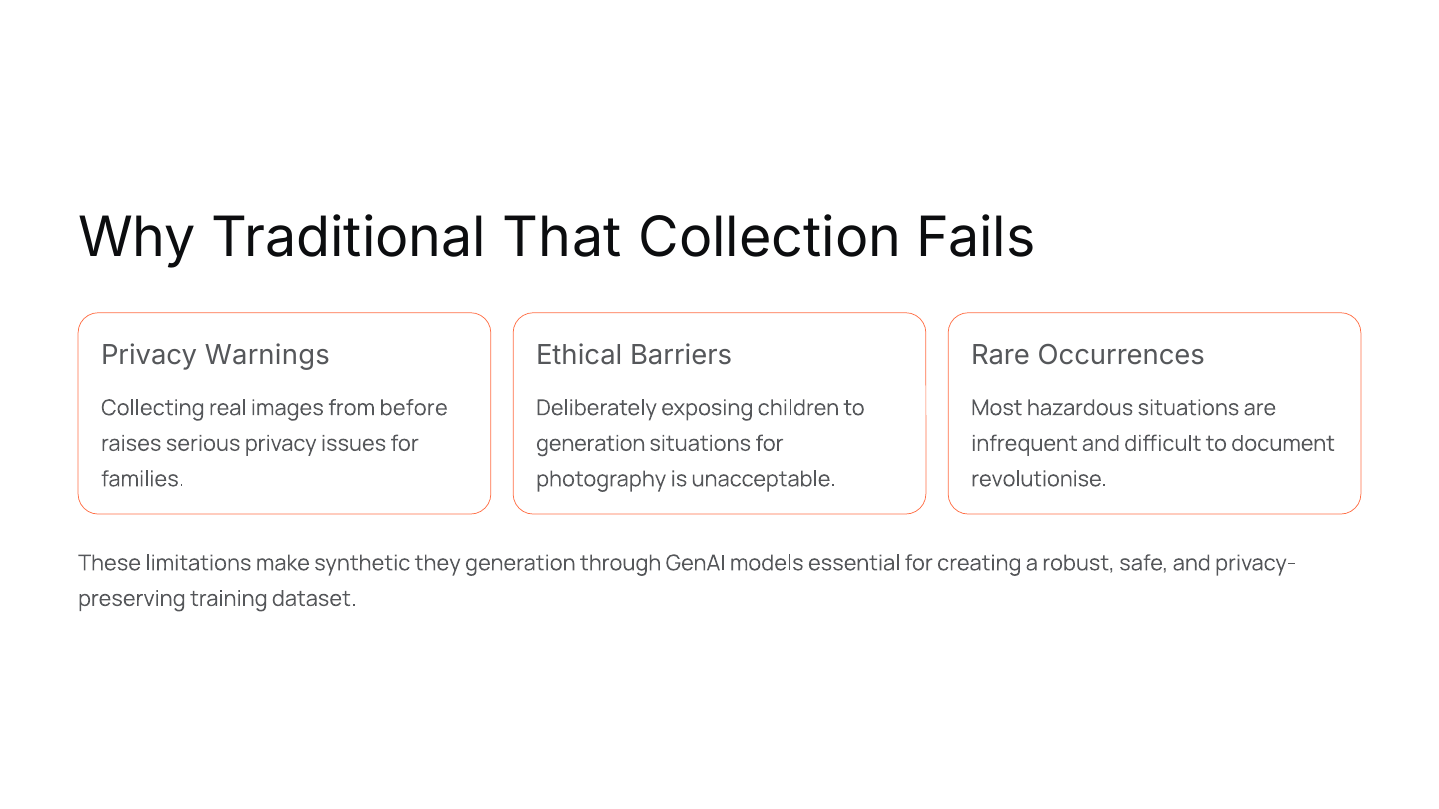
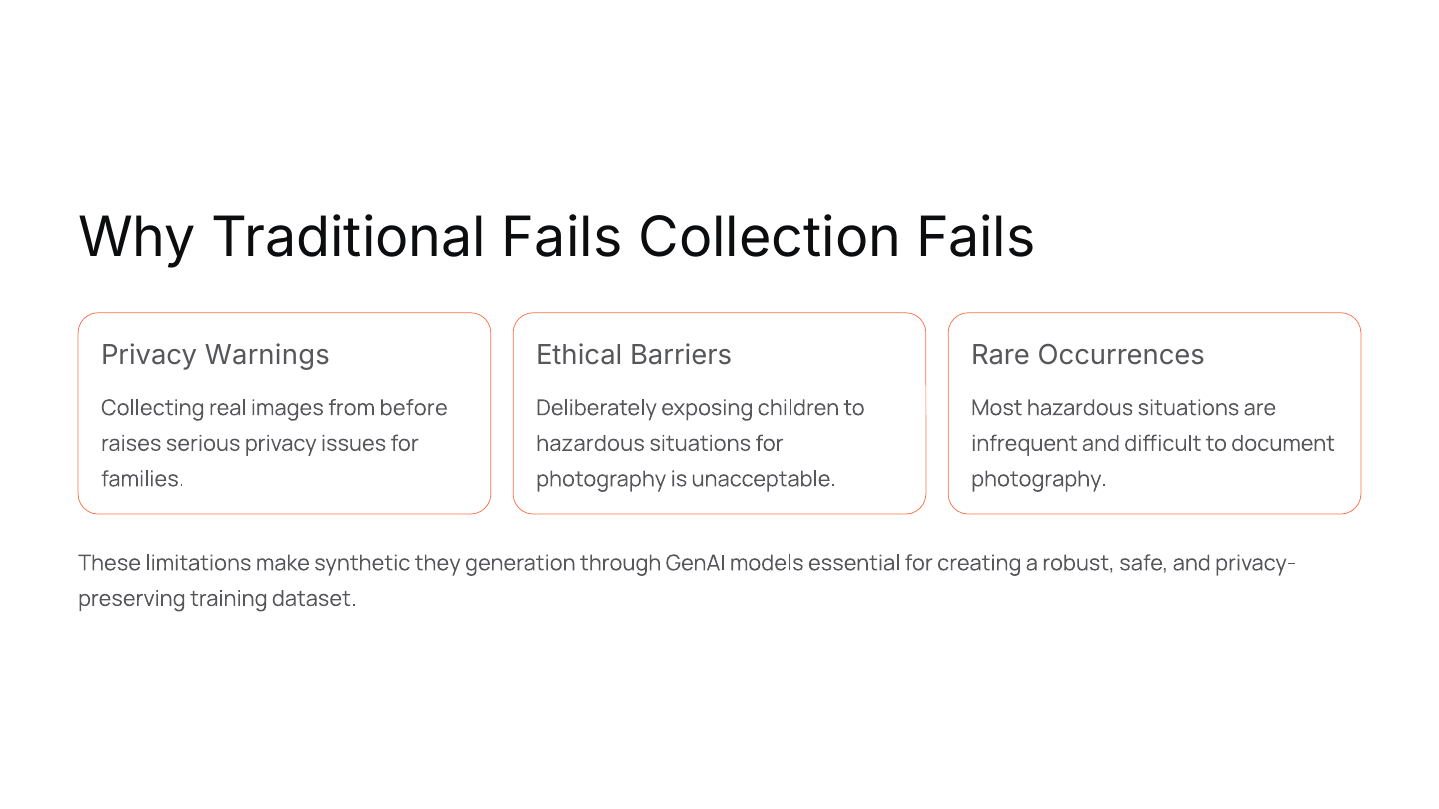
Traditional That: That -> Fails
generation at (591, 444): generation -> hazardous
revolutionise at (1039, 479): revolutionise -> photography
